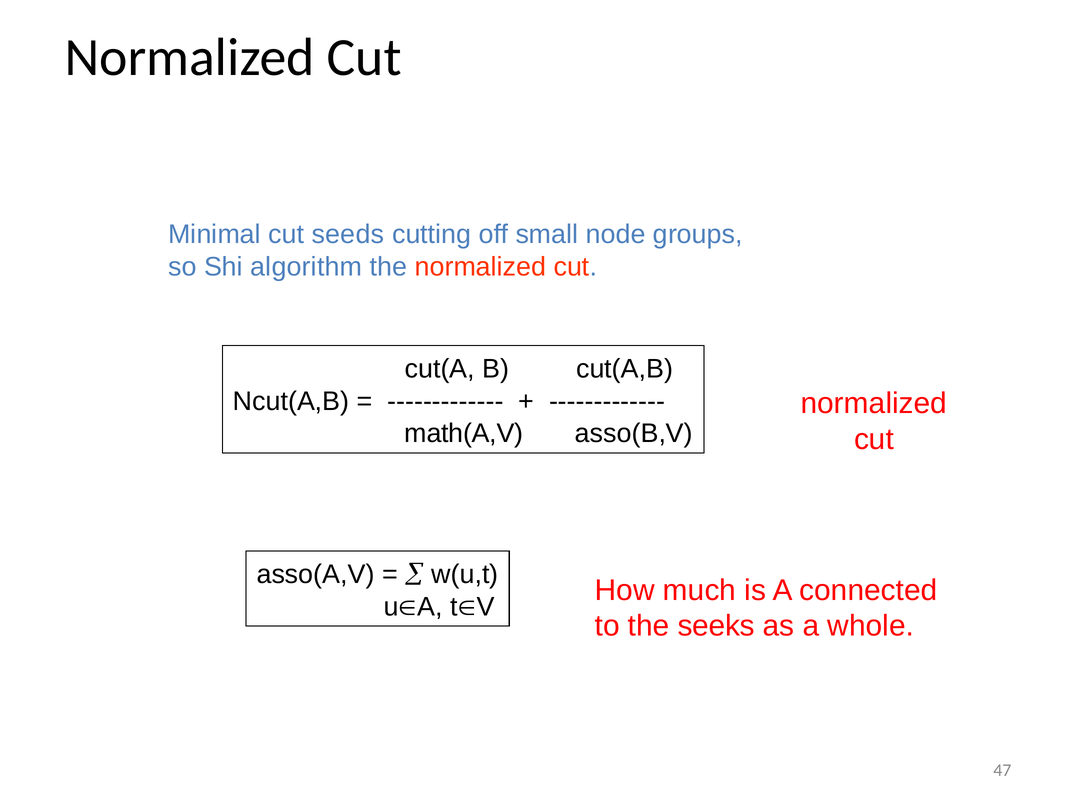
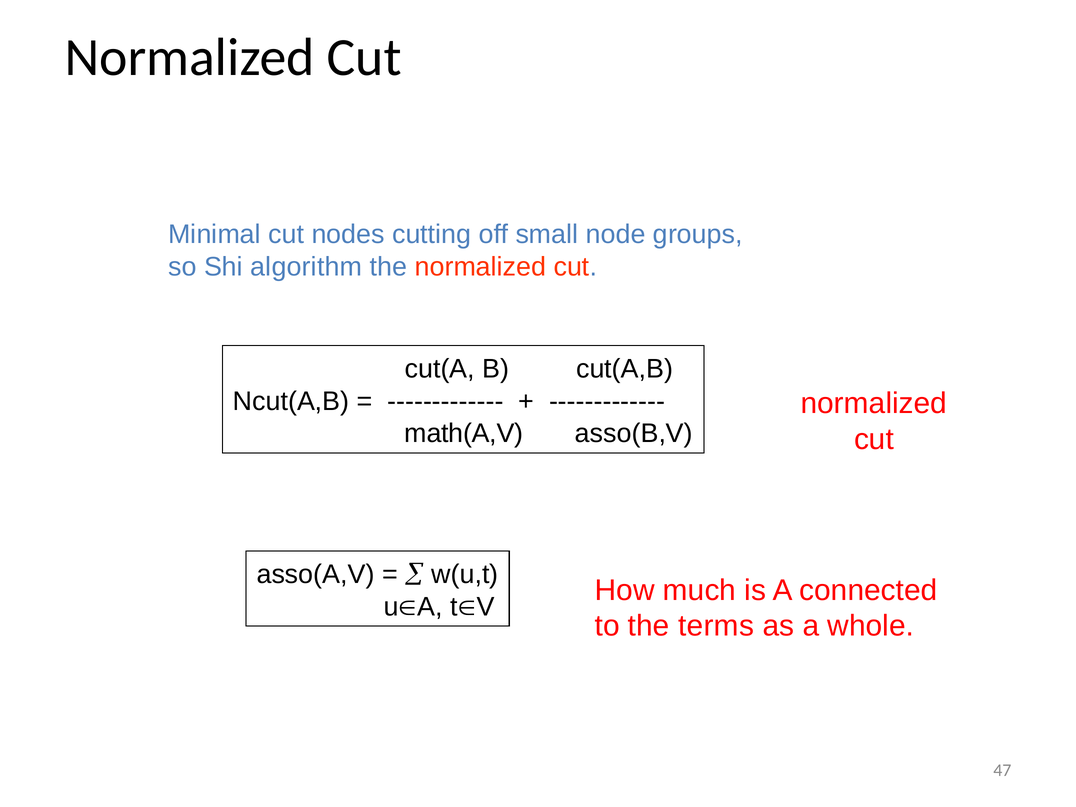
seeds: seeds -> nodes
seeks: seeks -> terms
